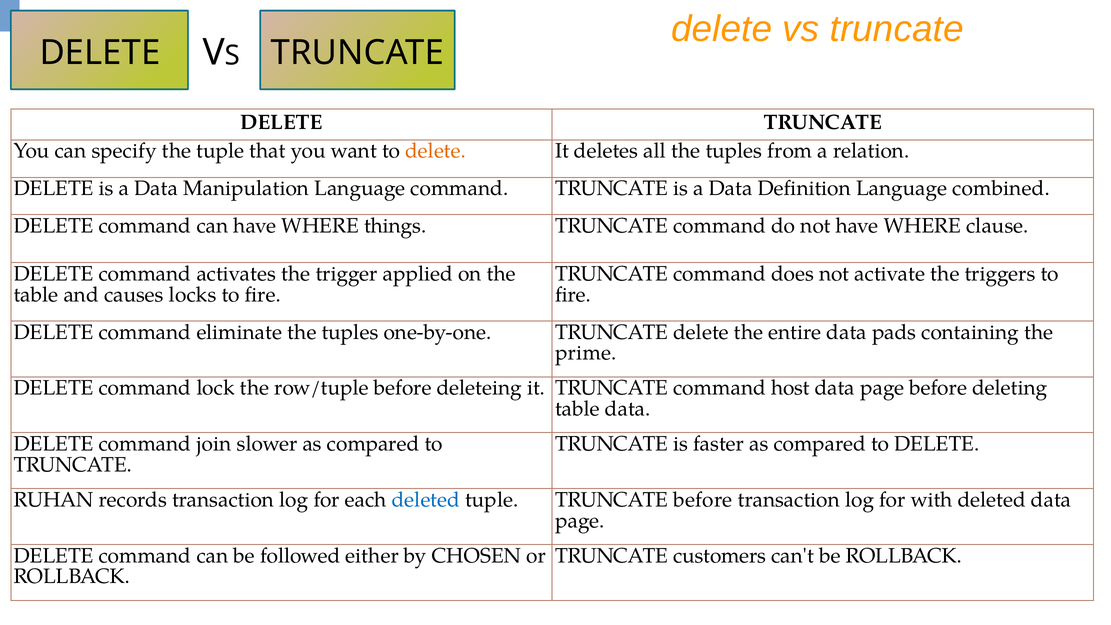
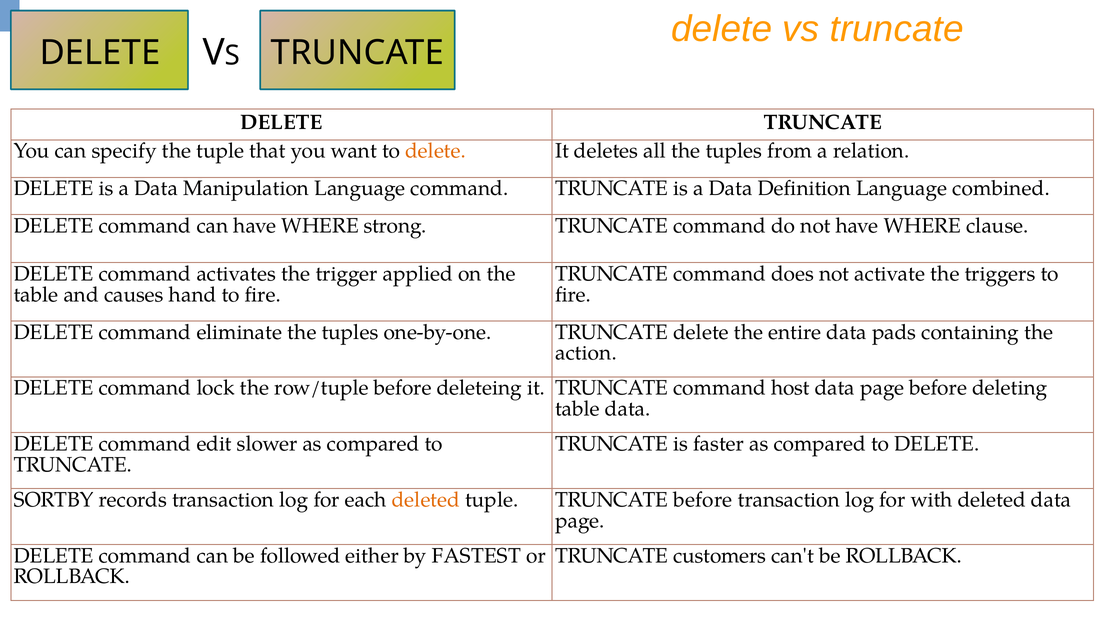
things: things -> strong
locks: locks -> hand
prime: prime -> action
join: join -> edit
RUHAN: RUHAN -> SORTBY
deleted at (426, 500) colour: blue -> orange
CHOSEN: CHOSEN -> FASTEST
